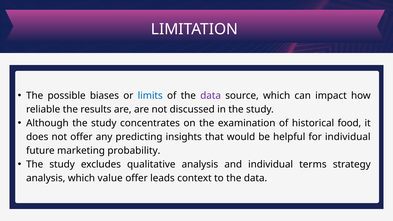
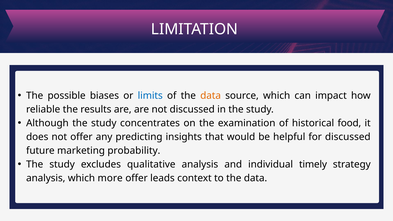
data at (211, 96) colour: purple -> orange
for individual: individual -> discussed
terms: terms -> timely
value: value -> more
